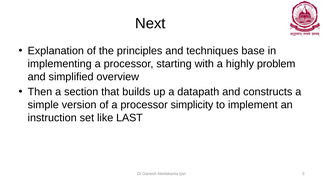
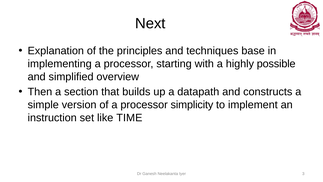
problem: problem -> possible
LAST: LAST -> TIME
